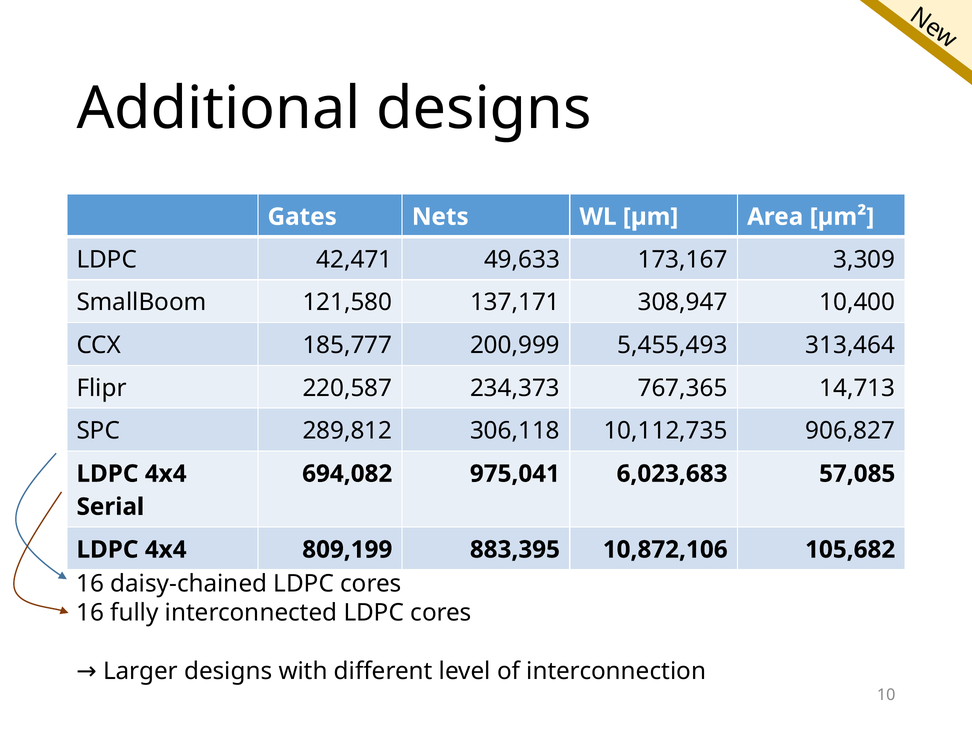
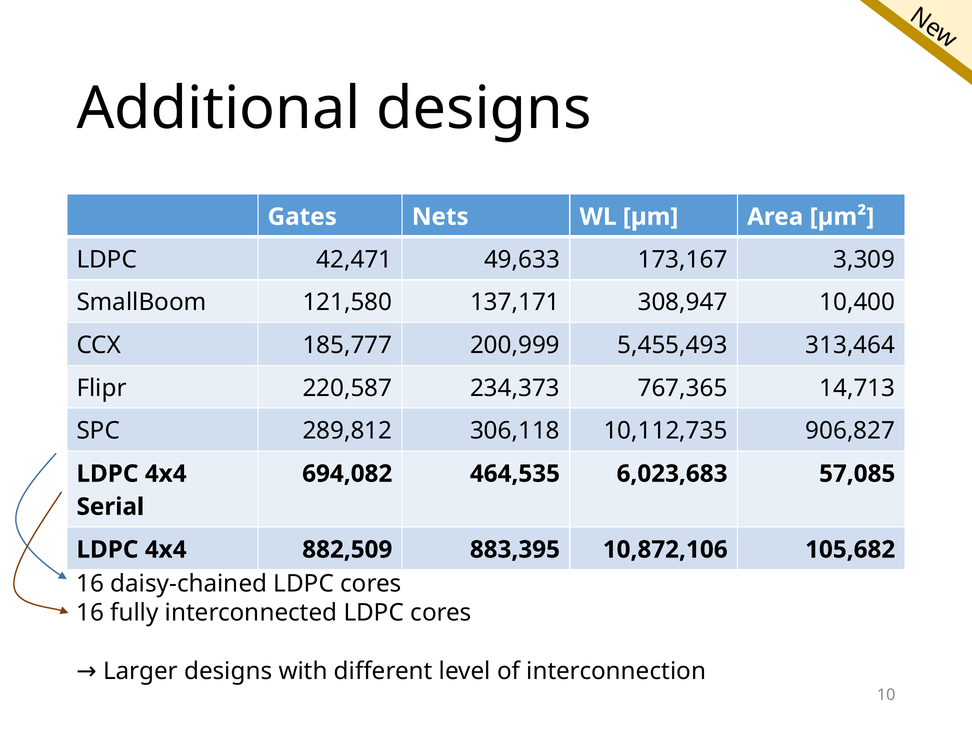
975,041: 975,041 -> 464,535
809,199: 809,199 -> 882,509
